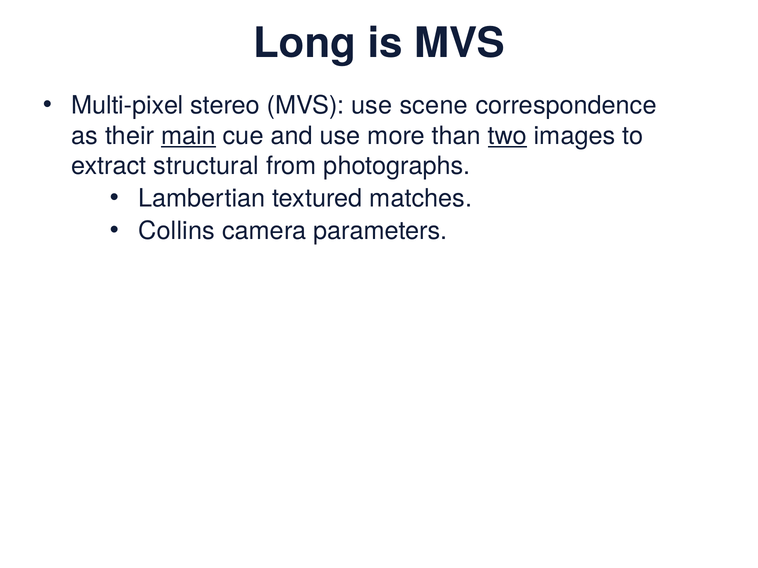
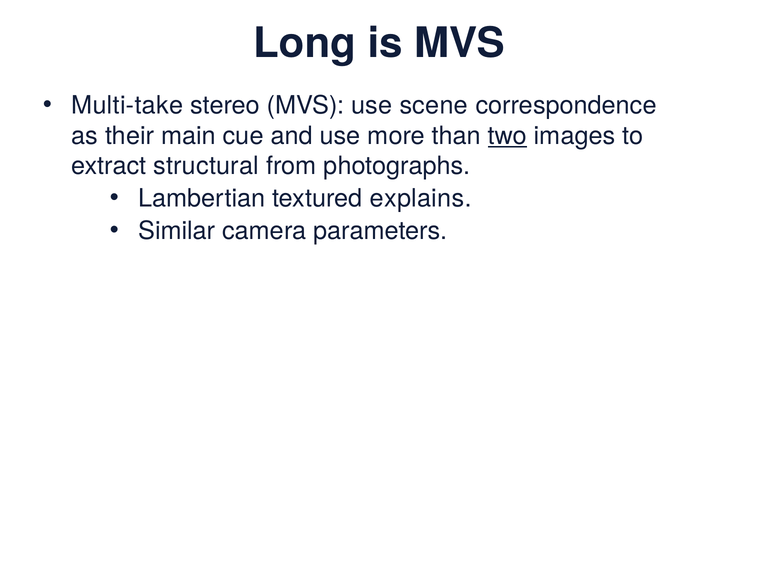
Multi-pixel: Multi-pixel -> Multi-take
main underline: present -> none
matches: matches -> explains
Collins: Collins -> Similar
